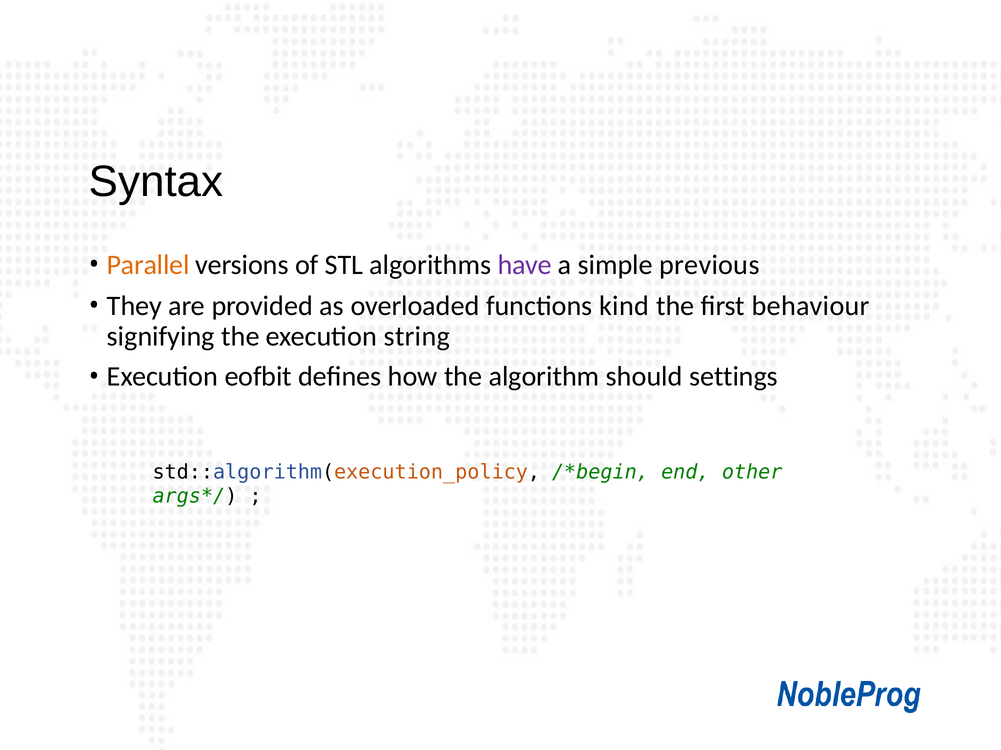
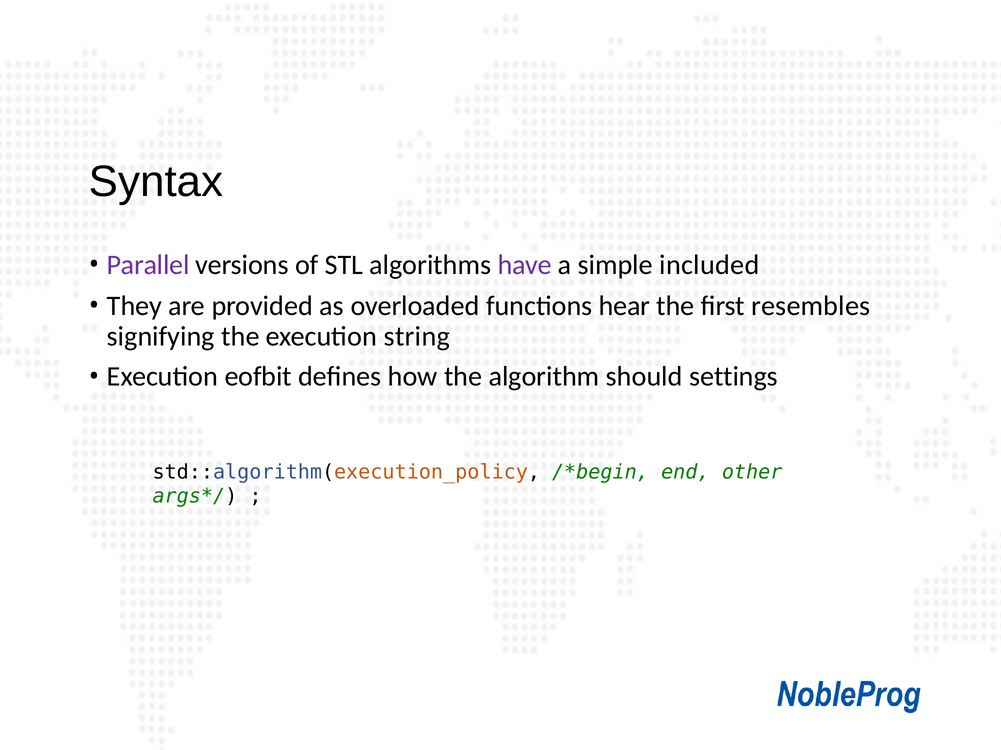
Parallel colour: orange -> purple
previous: previous -> included
kind: kind -> hear
behaviour: behaviour -> resembles
